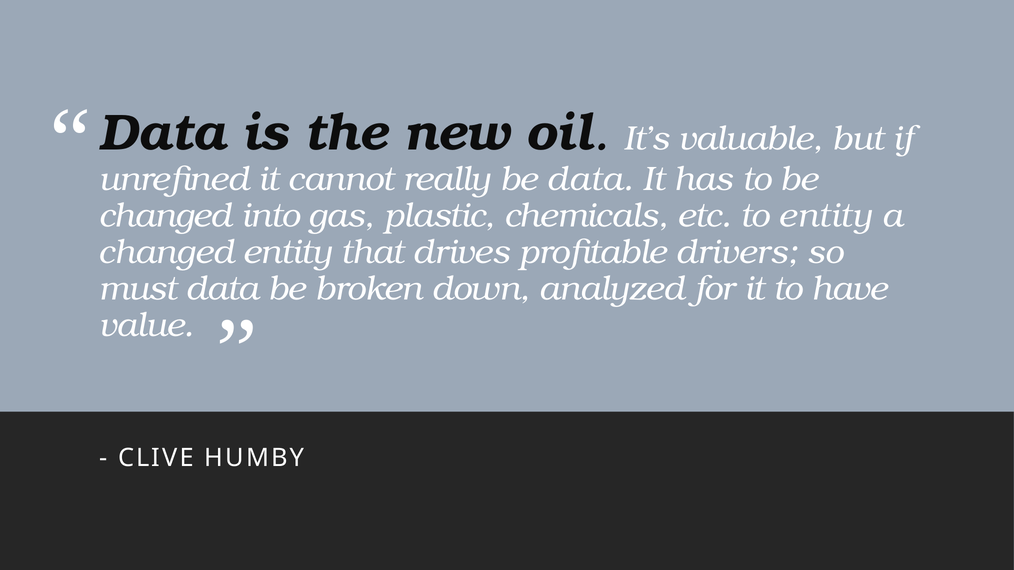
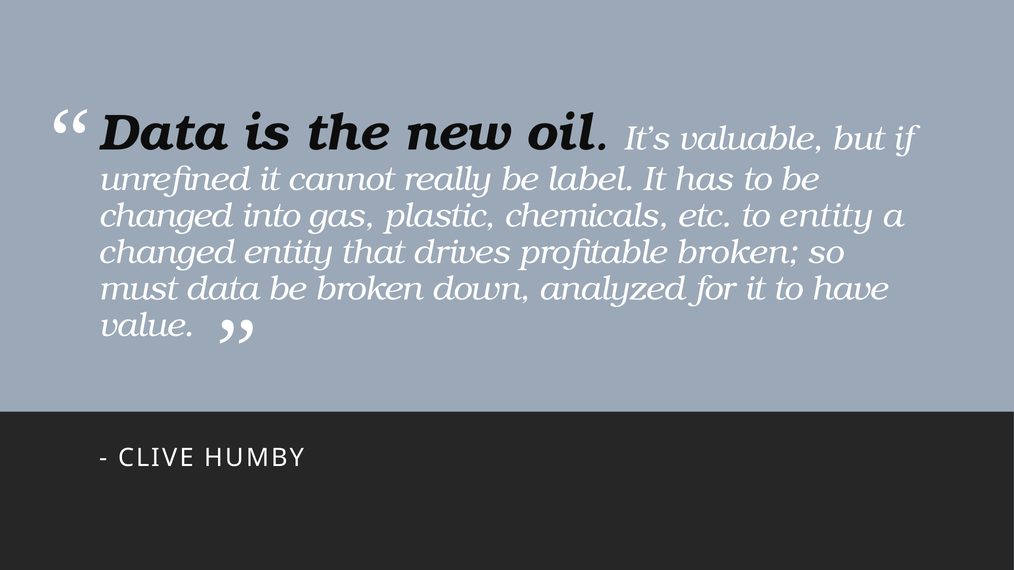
be data: data -> label
profitable drivers: drivers -> broken
